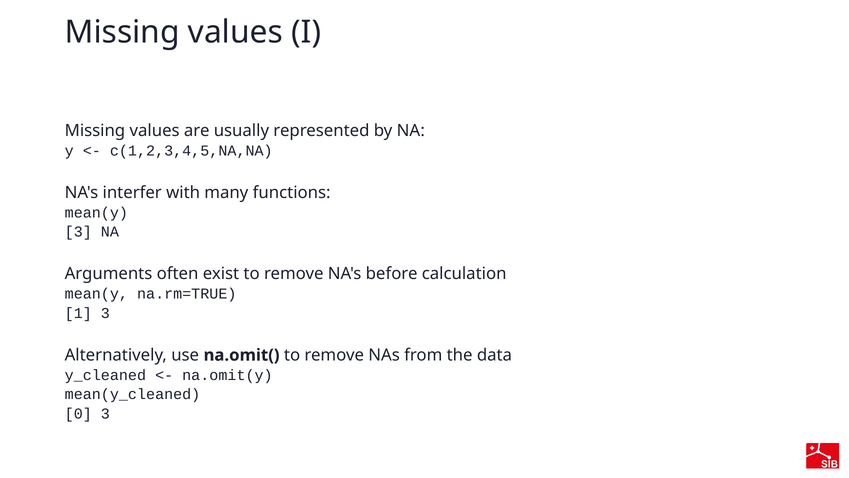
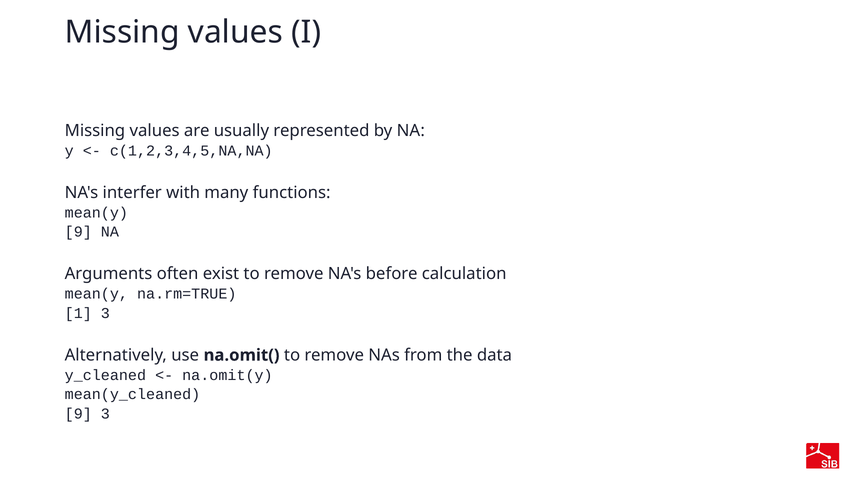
3 at (78, 232): 3 -> 9
0 at (78, 413): 0 -> 9
